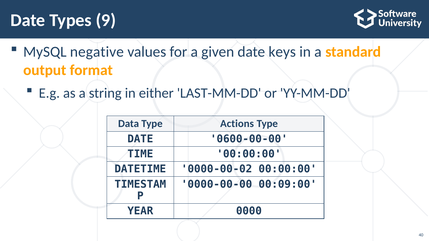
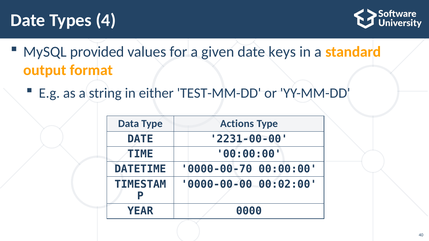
9: 9 -> 4
negative: negative -> provided
LAST-MM-DD: LAST-MM-DD -> TEST-MM-DD
0600-00-00: 0600-00-00 -> 2231-00-00
0000-00-02: 0000-00-02 -> 0000-00-70
00:09:00: 00:09:00 -> 00:02:00
